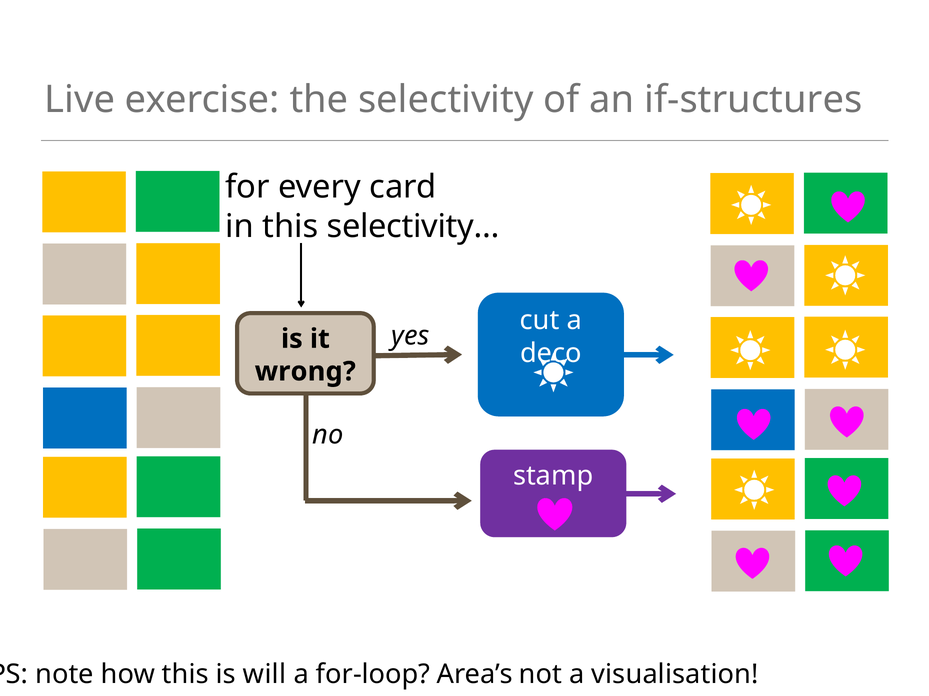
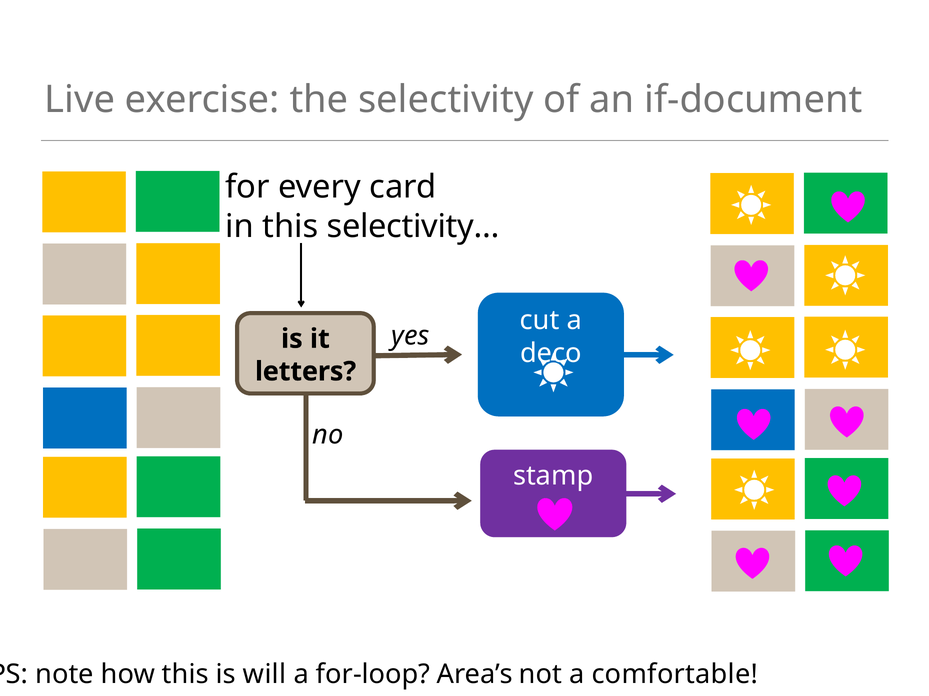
if-structures: if-structures -> if-document
wrong: wrong -> letters
visualisation: visualisation -> comfortable
